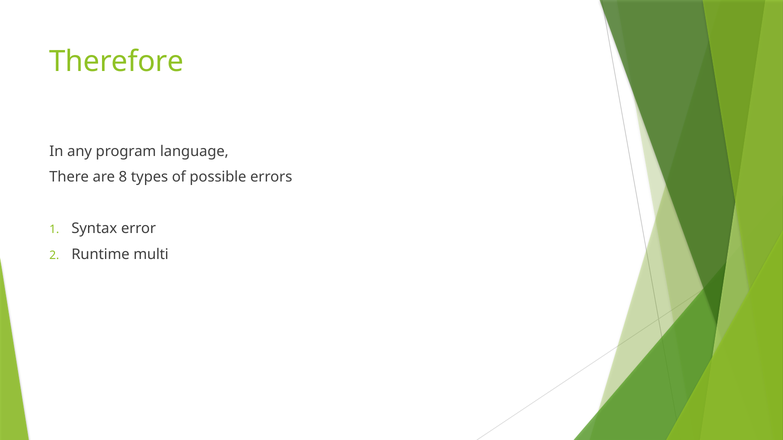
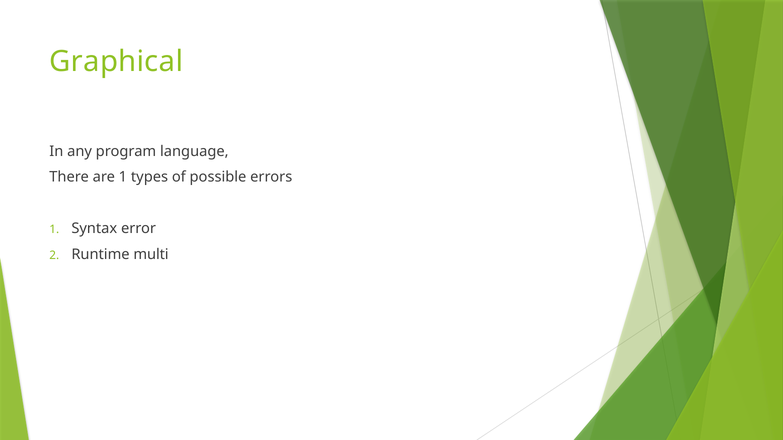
Therefore: Therefore -> Graphical
are 8: 8 -> 1
